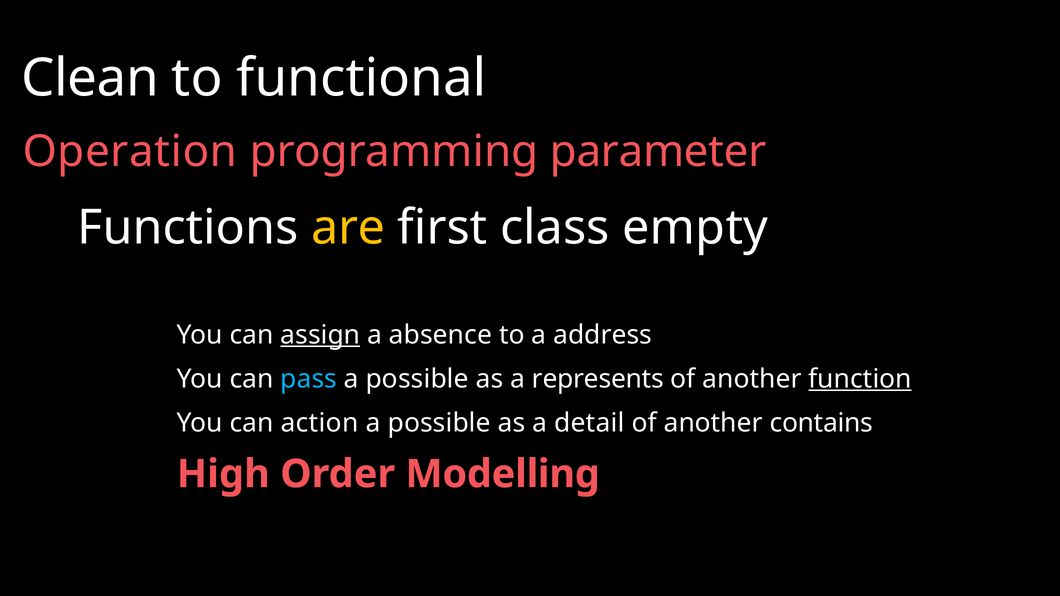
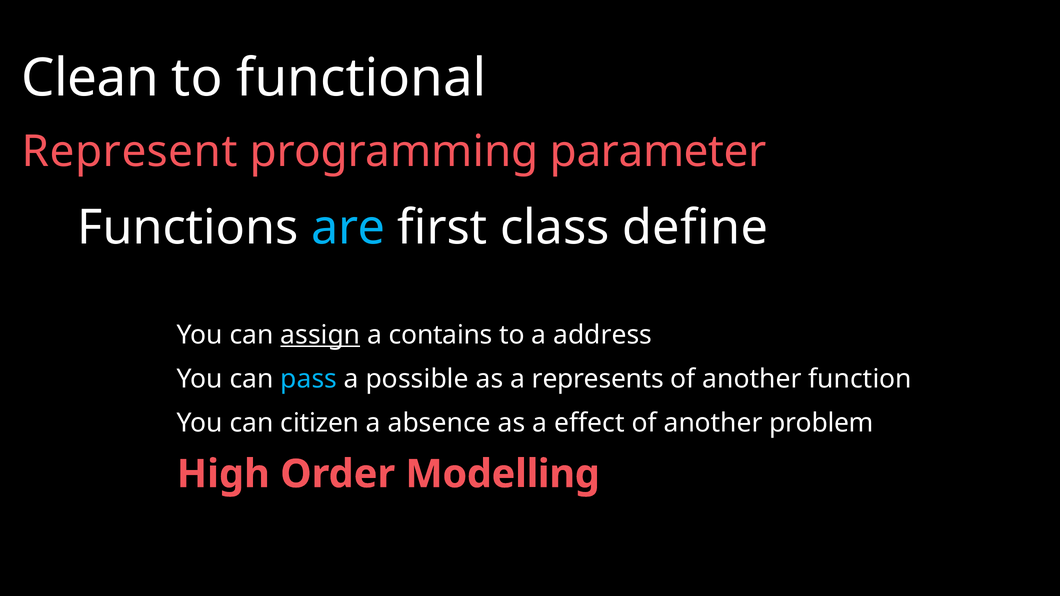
Operation: Operation -> Represent
are colour: yellow -> light blue
empty: empty -> define
absence: absence -> contains
function underline: present -> none
action: action -> citizen
possible at (439, 423): possible -> absence
detail: detail -> effect
contains: contains -> problem
